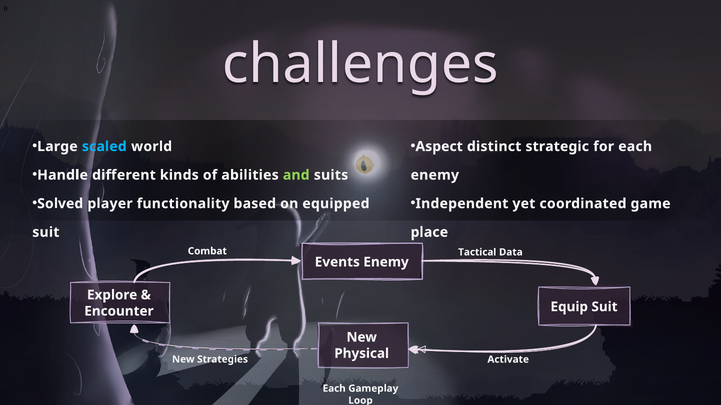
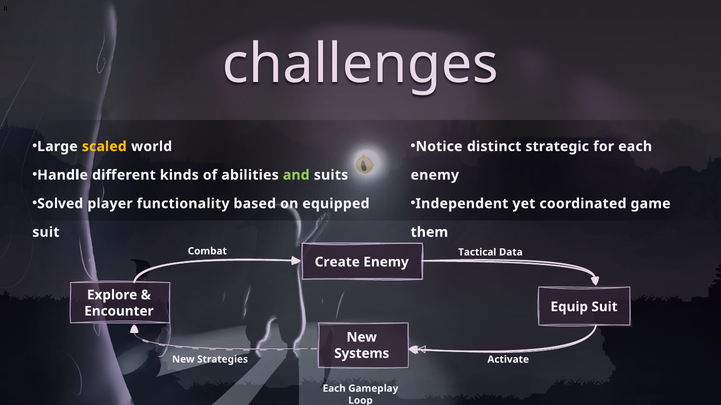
scaled colour: light blue -> yellow
Aspect: Aspect -> Notice
place: place -> them
Events: Events -> Create
Physical: Physical -> Systems
